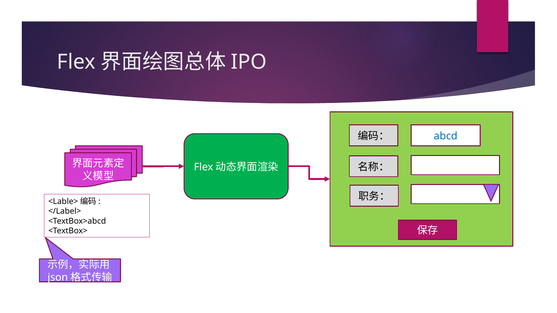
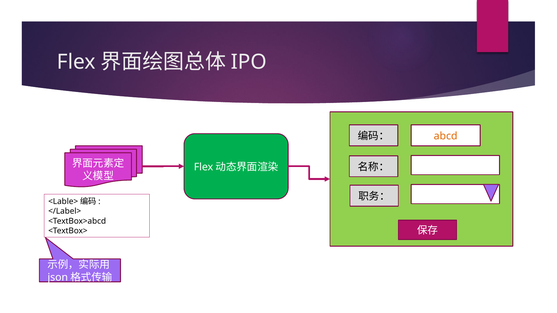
abcd colour: blue -> orange
